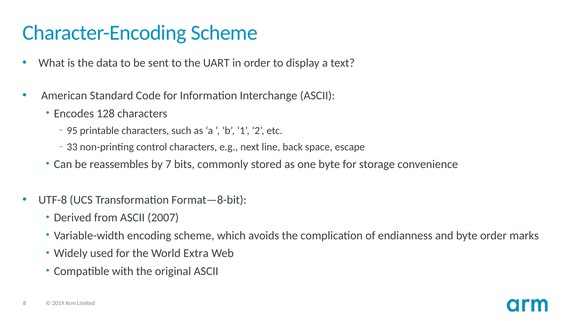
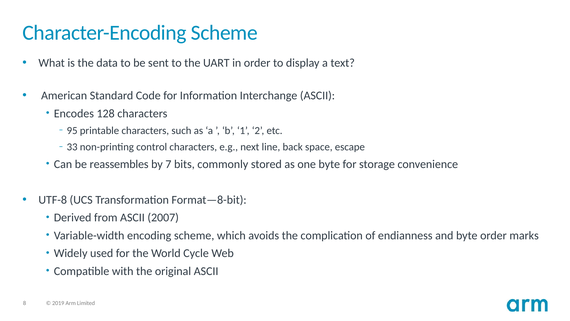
Extra: Extra -> Cycle
